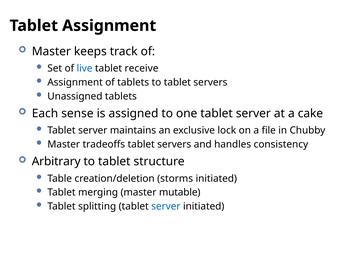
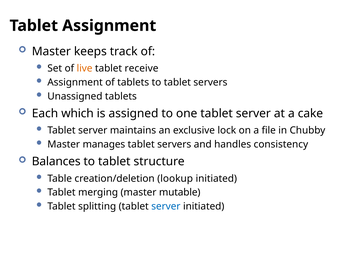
live colour: blue -> orange
sense: sense -> which
tradeoffs: tradeoffs -> manages
Arbitrary: Arbitrary -> Balances
storms: storms -> lookup
